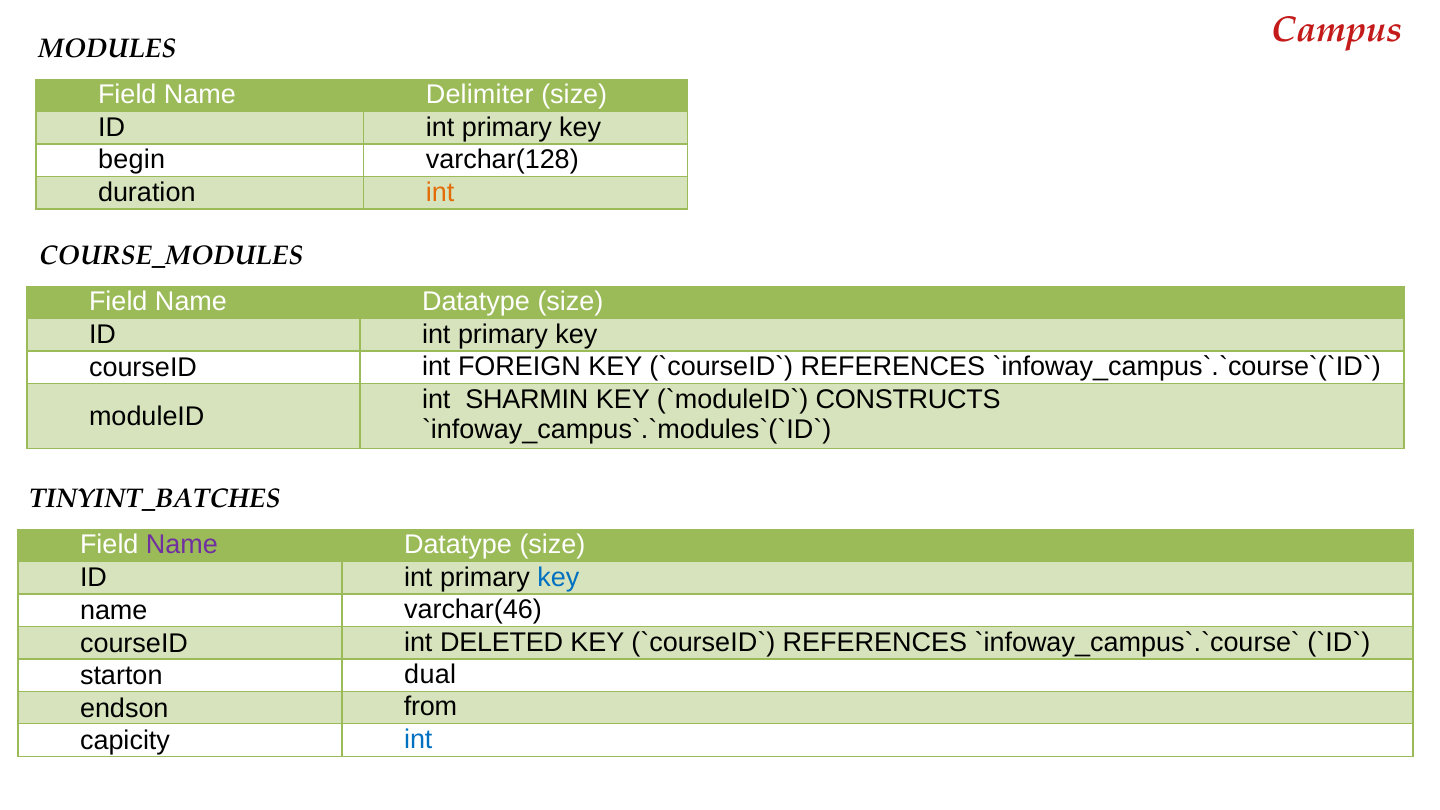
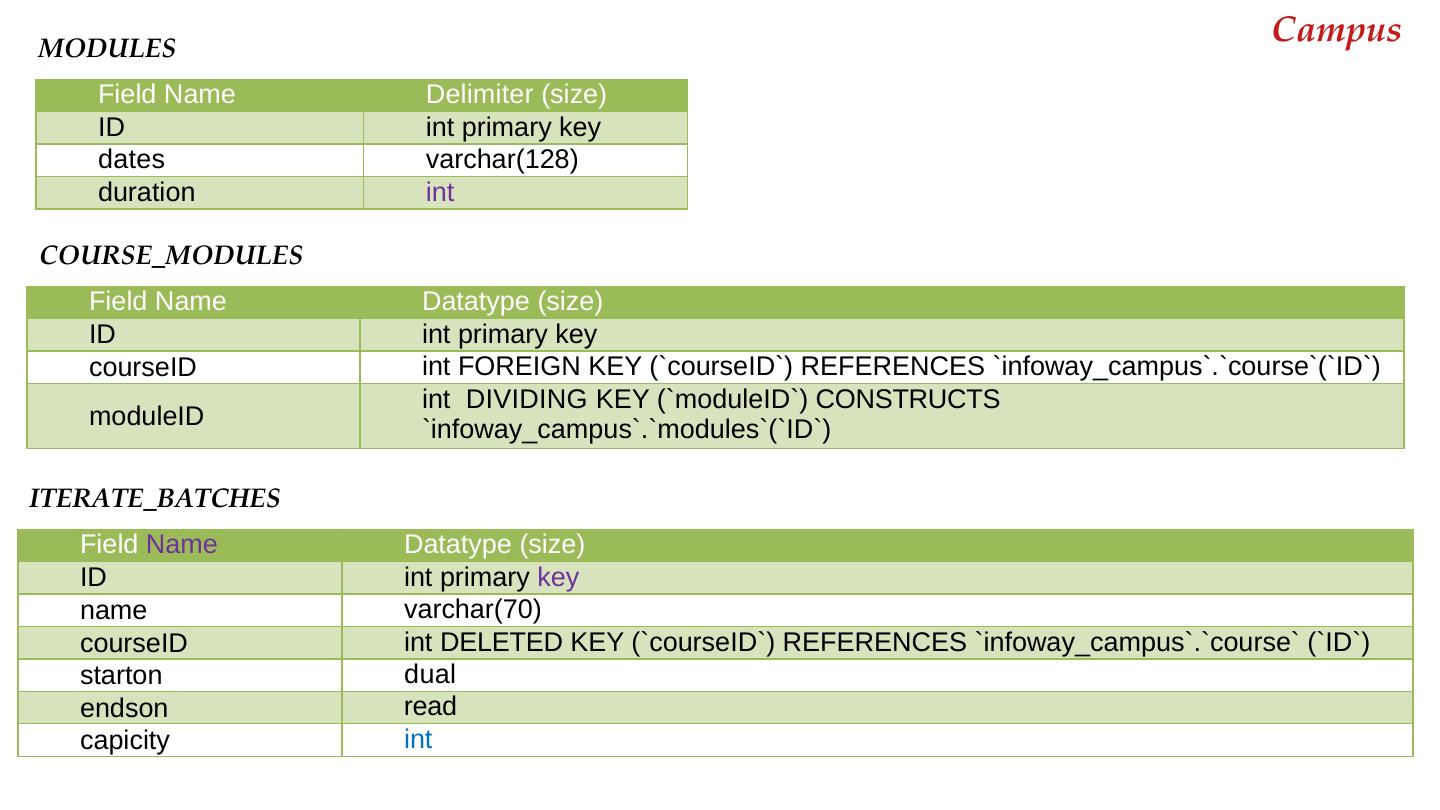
begin: begin -> dates
int at (440, 192) colour: orange -> purple
SHARMIN: SHARMIN -> DIVIDING
TINYINT_BATCHES: TINYINT_BATCHES -> ITERATE_BATCHES
key at (558, 577) colour: blue -> purple
varchar(46: varchar(46 -> varchar(70
from: from -> read
